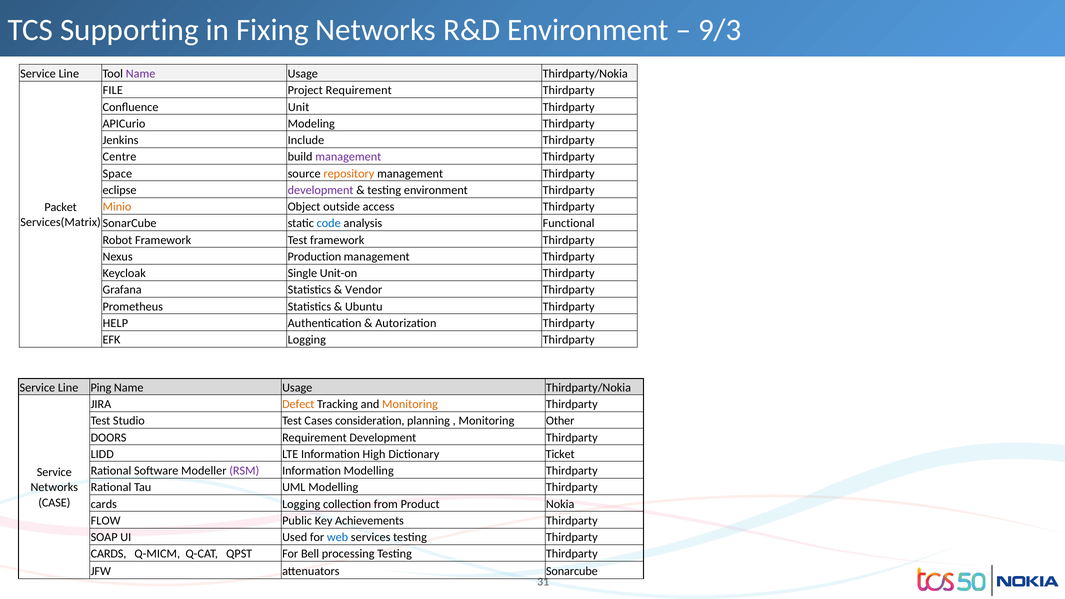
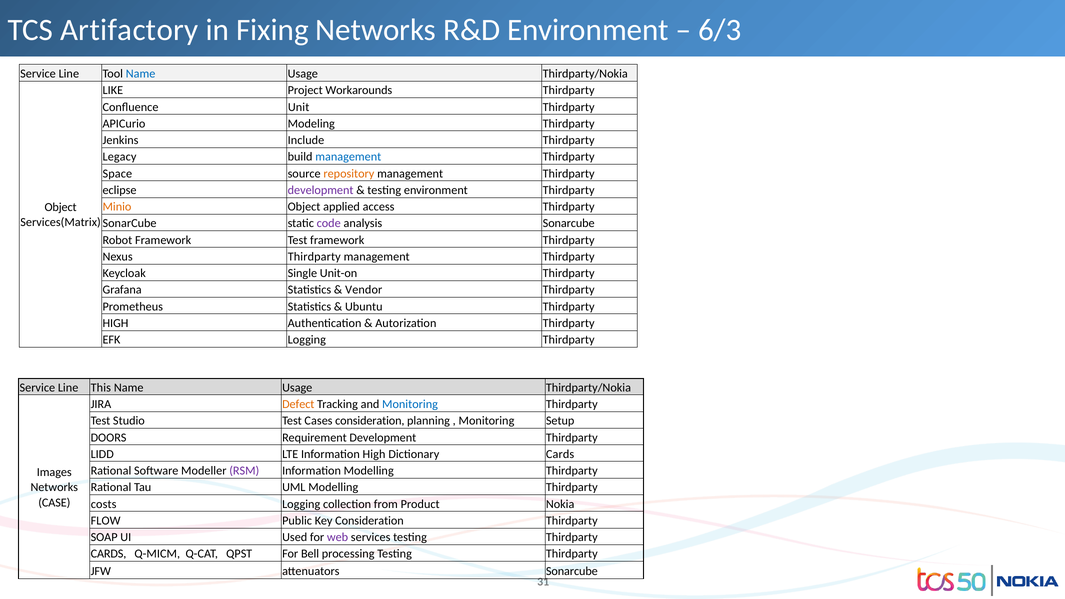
Supporting: Supporting -> Artifactory
9/3: 9/3 -> 6/3
Name at (141, 74) colour: purple -> blue
FILE: FILE -> LIKE
Project Requirement: Requirement -> Workarounds
Centre: Centre -> Legacy
management at (348, 157) colour: purple -> blue
outside: outside -> applied
Packet at (61, 207): Packet -> Object
code colour: blue -> purple
analysis Functional: Functional -> Sonarcube
Nexus Production: Production -> Thirdparty
HELP at (115, 323): HELP -> HIGH
Ping: Ping -> This
Monitoring at (410, 404) colour: orange -> blue
Other: Other -> Setup
Dictionary Ticket: Ticket -> Cards
Service at (54, 472): Service -> Images
cards at (104, 504): cards -> costs
Key Achievements: Achievements -> Consideration
web colour: blue -> purple
